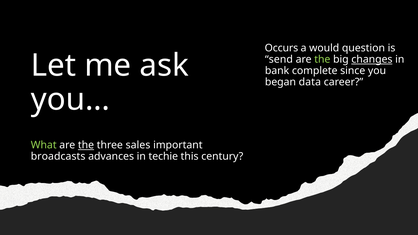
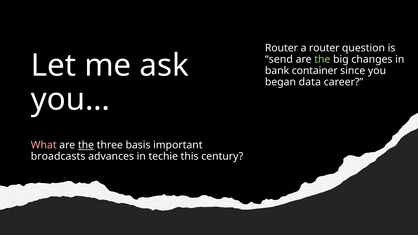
Occurs at (281, 48): Occurs -> Router
a would: would -> router
changes underline: present -> none
complete: complete -> container
What colour: light green -> pink
sales: sales -> basis
